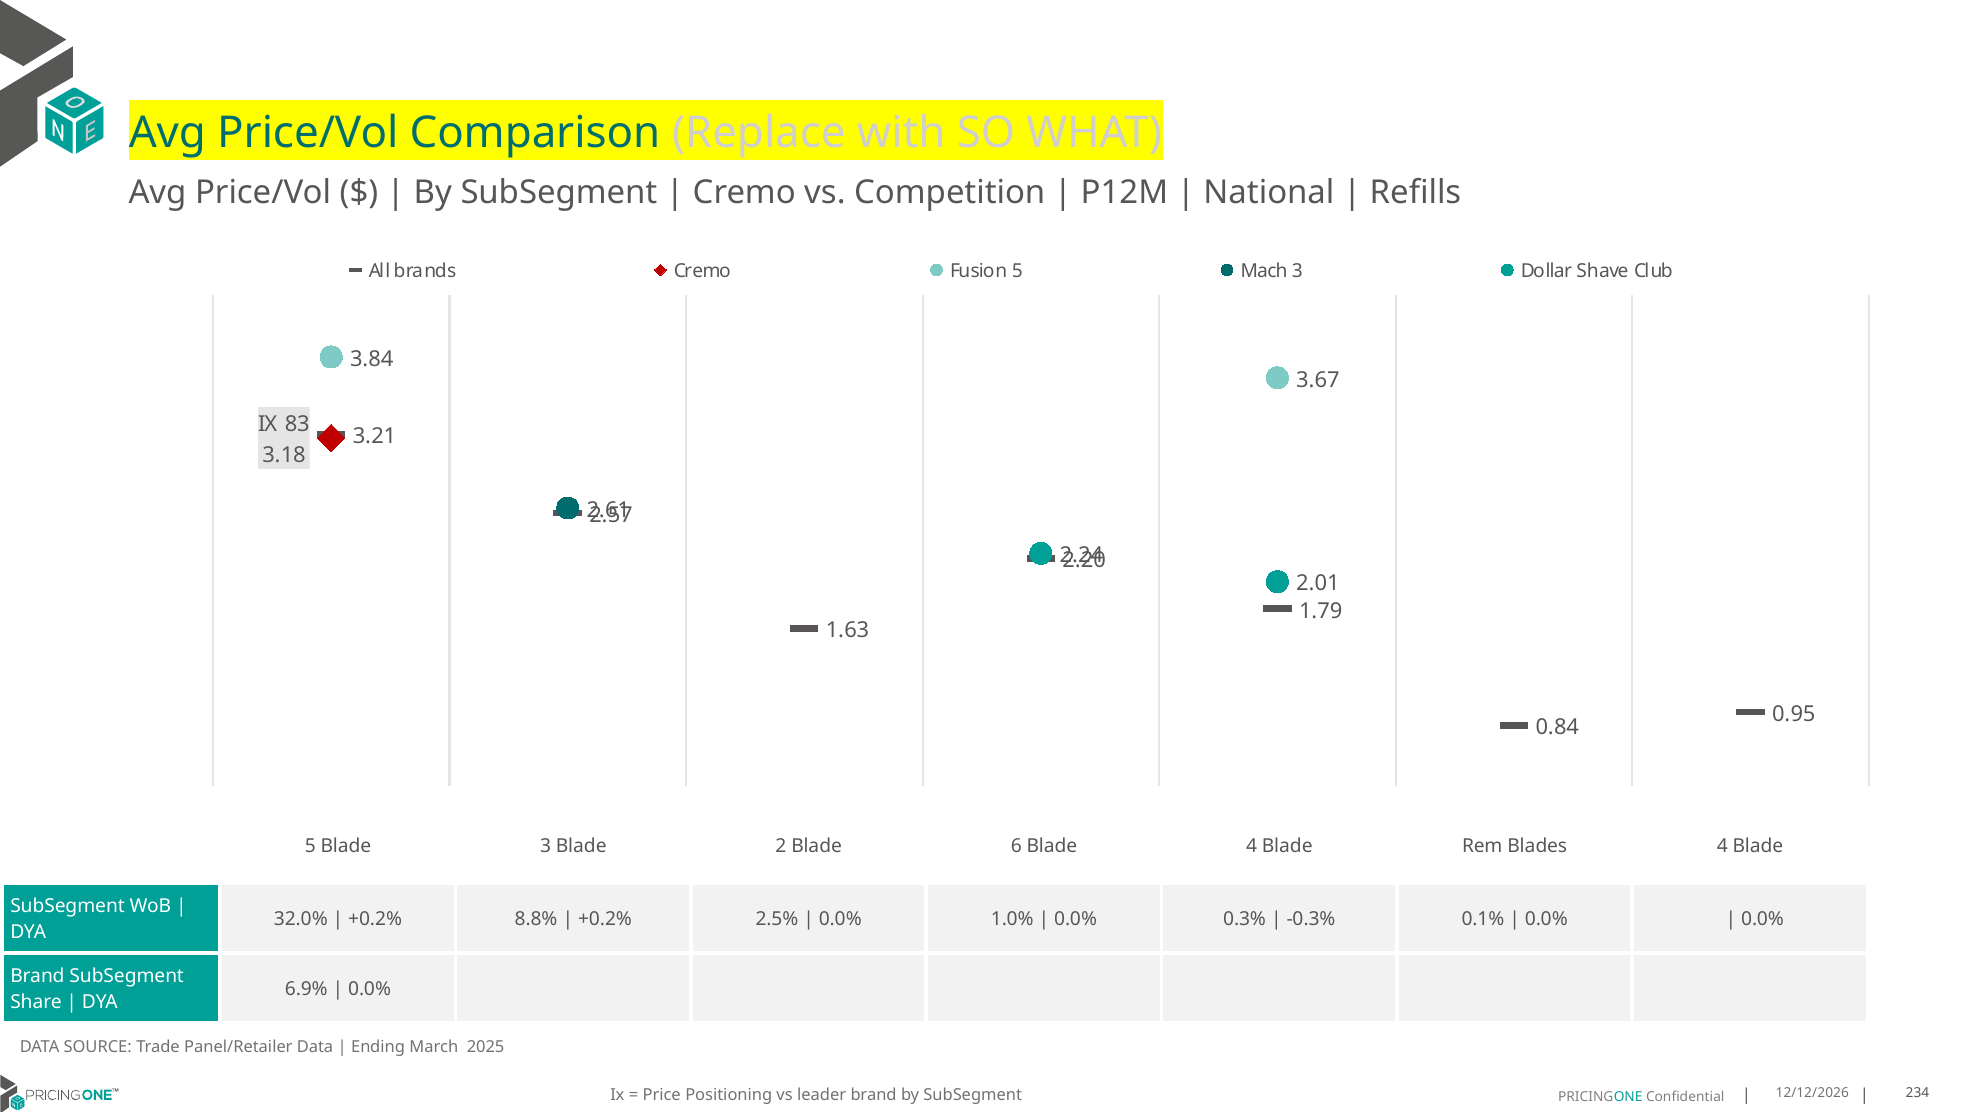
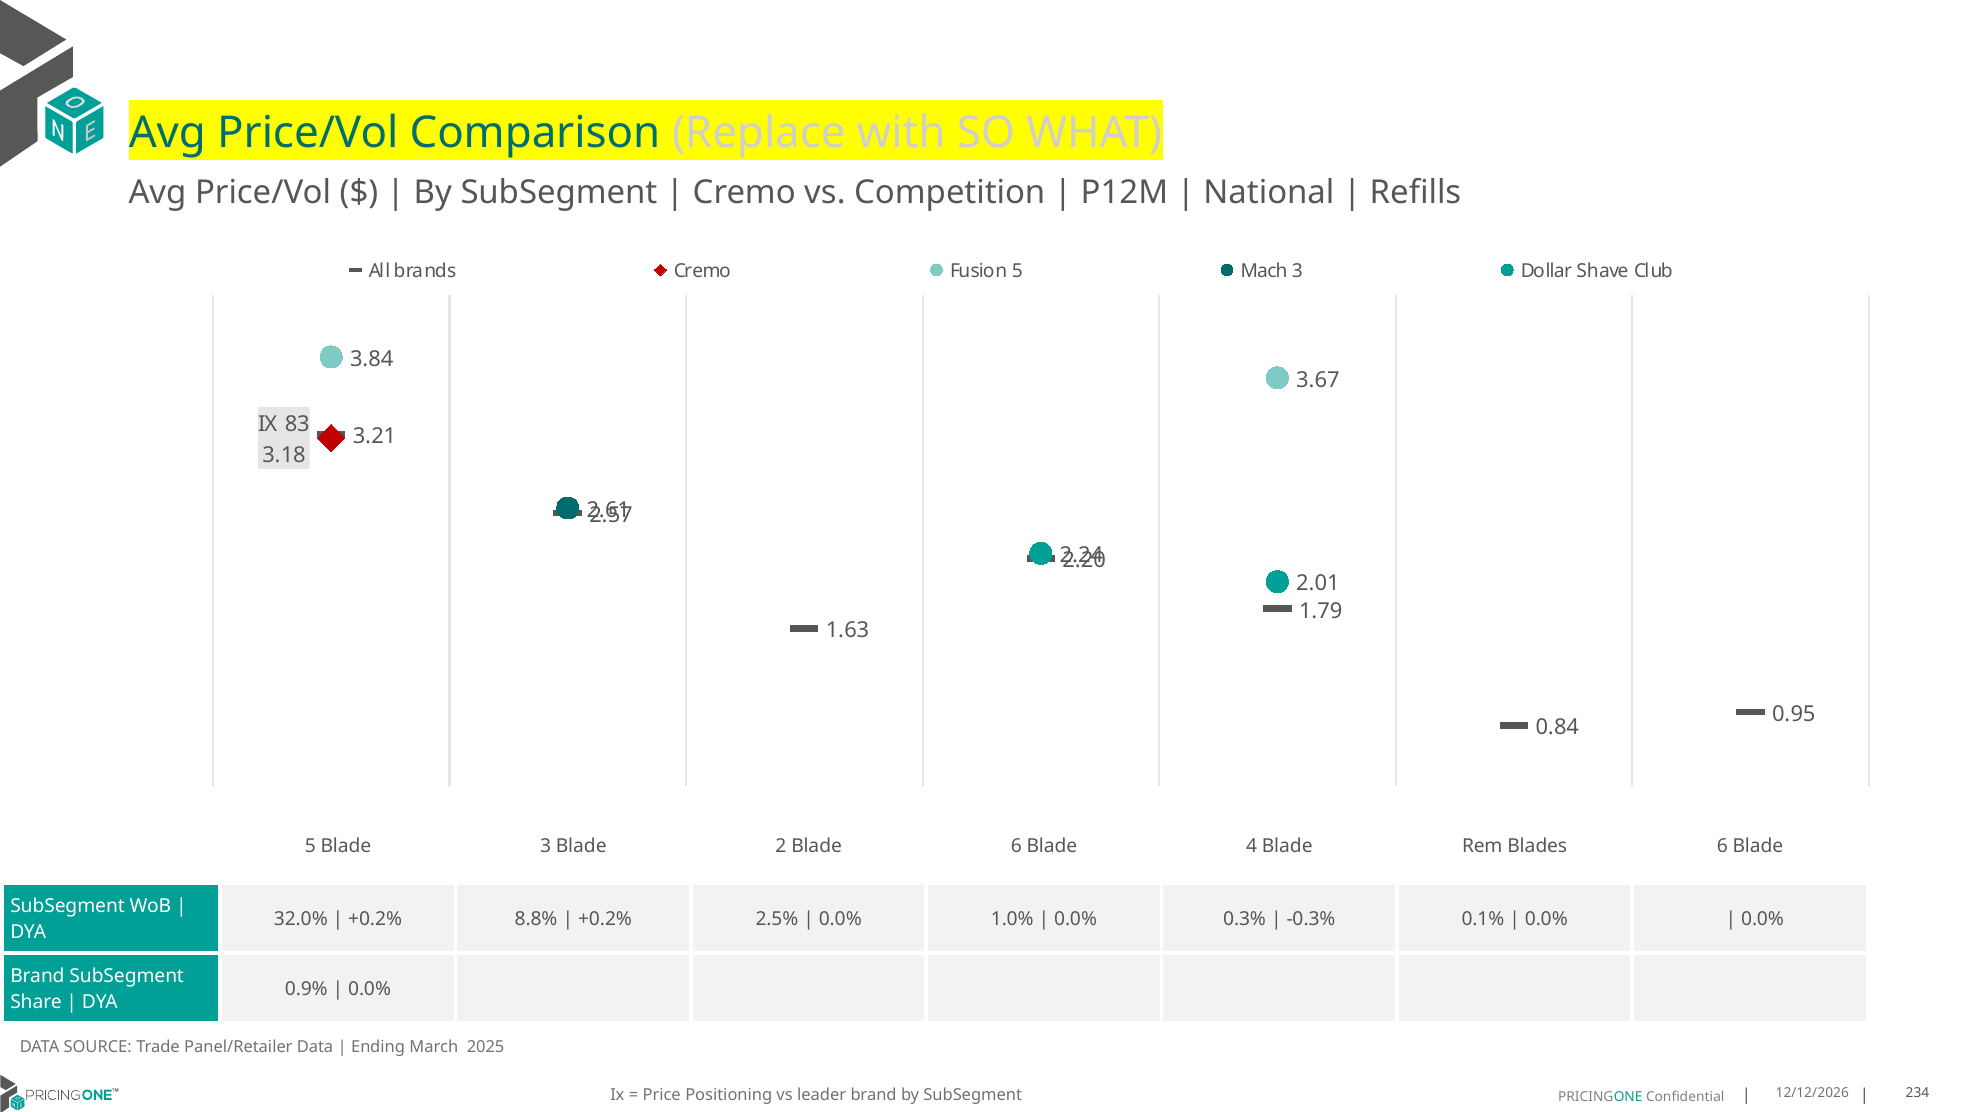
Blades 4: 4 -> 6
6.9%: 6.9% -> 0.9%
